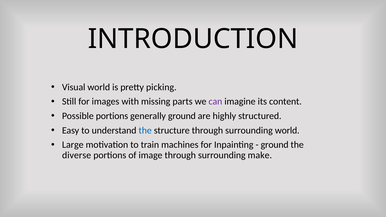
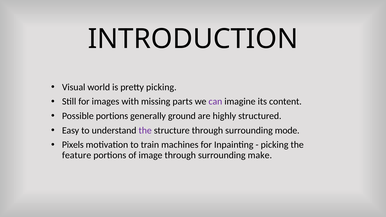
the at (145, 130) colour: blue -> purple
surrounding world: world -> mode
Large: Large -> Pixels
ground at (275, 145): ground -> picking
diverse: diverse -> feature
